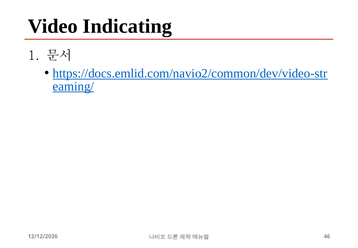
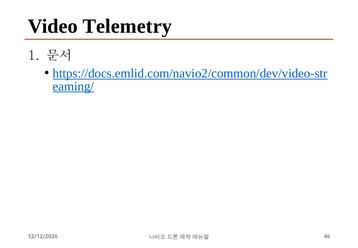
Indicating: Indicating -> Telemetry
